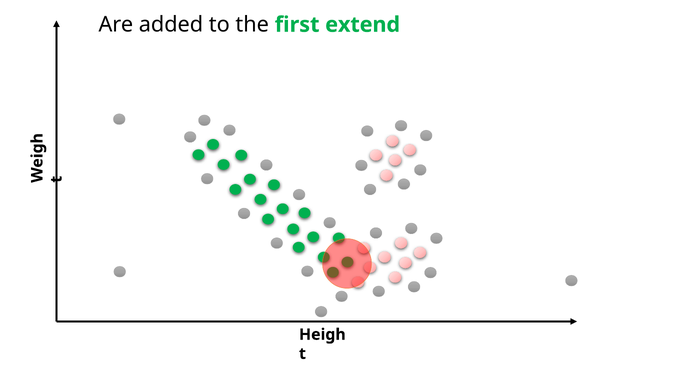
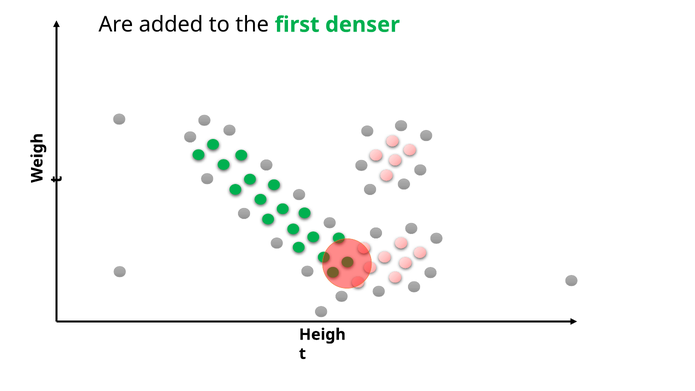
extend: extend -> denser
